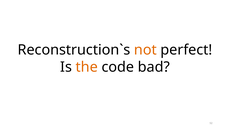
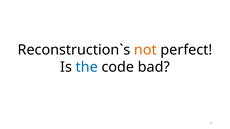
the colour: orange -> blue
